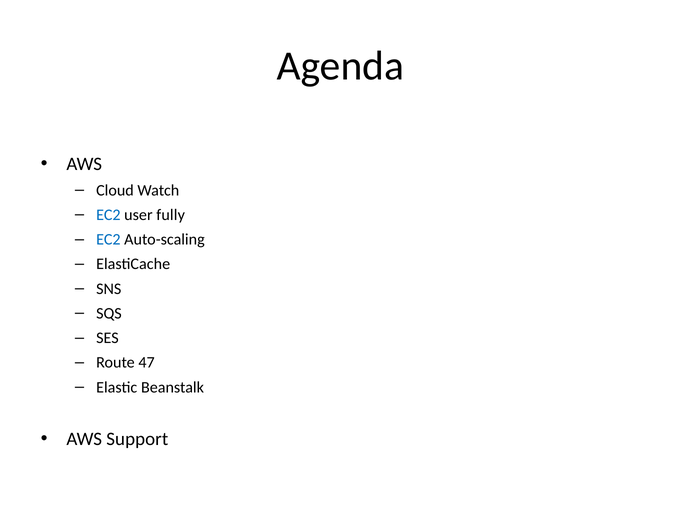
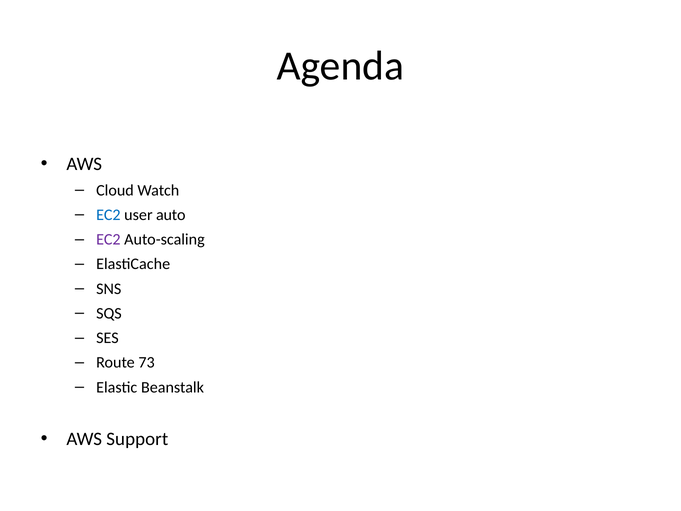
fully: fully -> auto
EC2 at (108, 239) colour: blue -> purple
47: 47 -> 73
